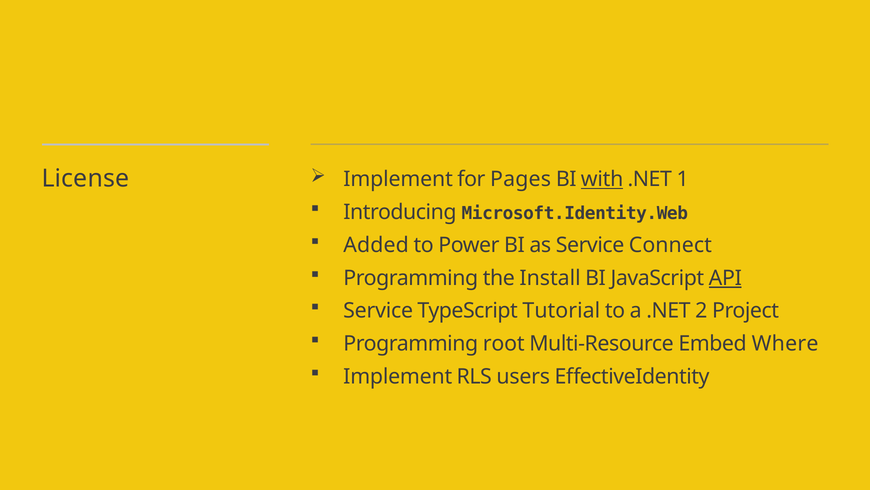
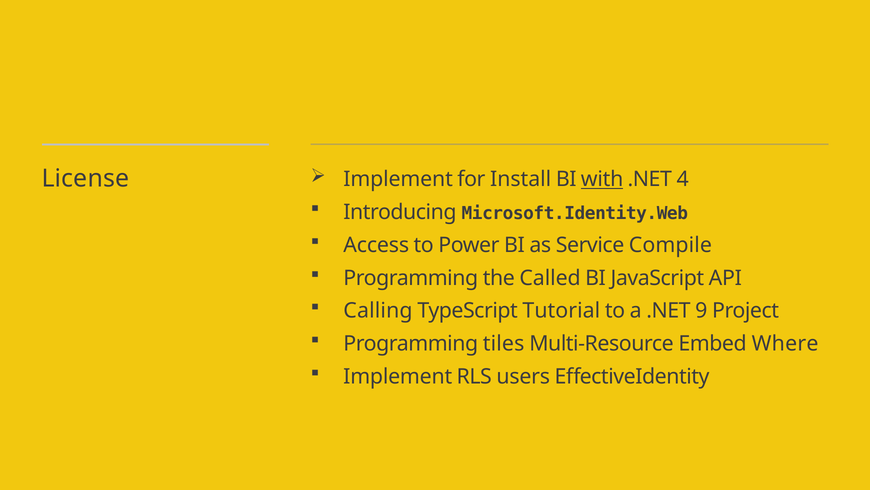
Pages: Pages -> Install
1: 1 -> 4
Added: Added -> Access
Connect: Connect -> Compile
Install: Install -> Called
API underline: present -> none
Service at (378, 310): Service -> Calling
2: 2 -> 9
root: root -> tiles
